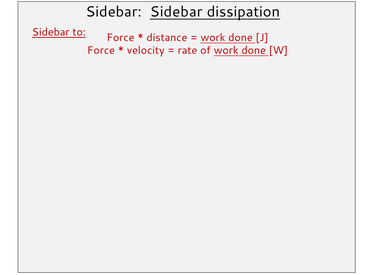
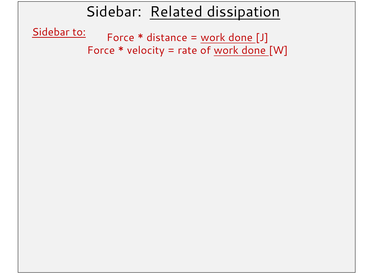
Sidebar Sidebar: Sidebar -> Related
